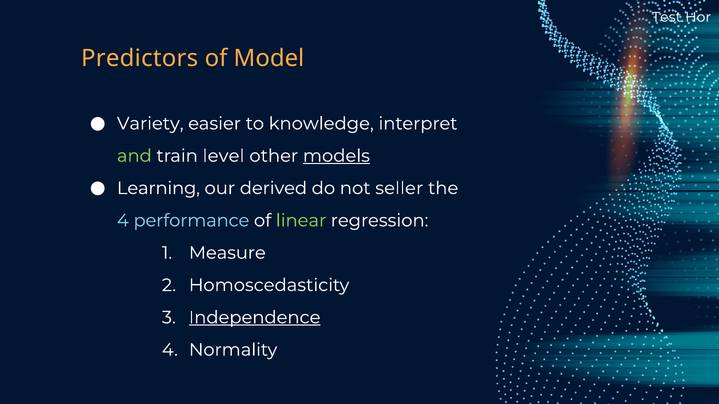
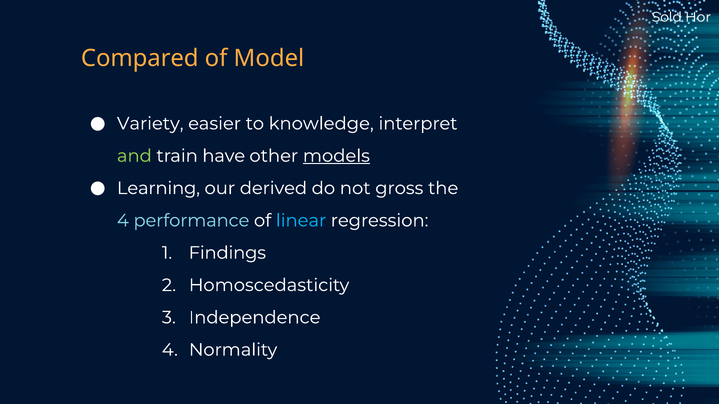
Test: Test -> Sold
Predictors: Predictors -> Compared
level: level -> have
seller: seller -> gross
linear colour: light green -> light blue
Measure: Measure -> Findings
Independence underline: present -> none
